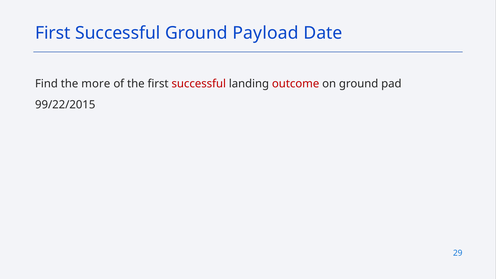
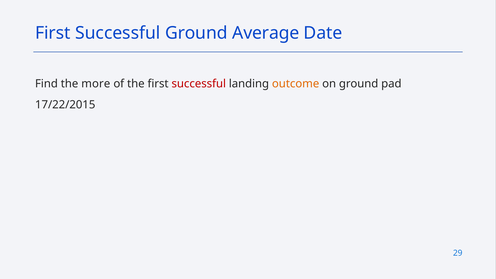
Payload: Payload -> Average
outcome colour: red -> orange
99/22/2015: 99/22/2015 -> 17/22/2015
